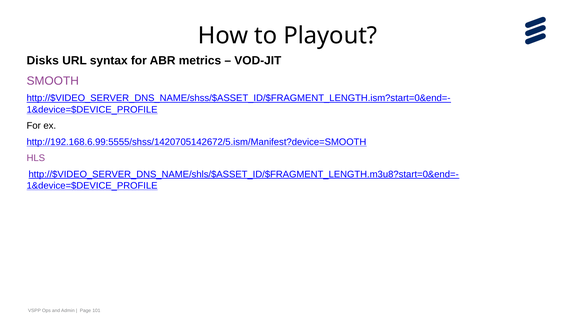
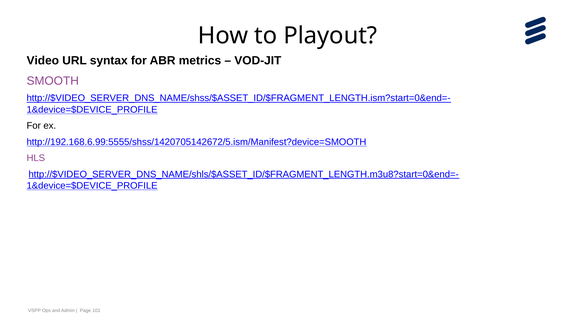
Disks: Disks -> Video
